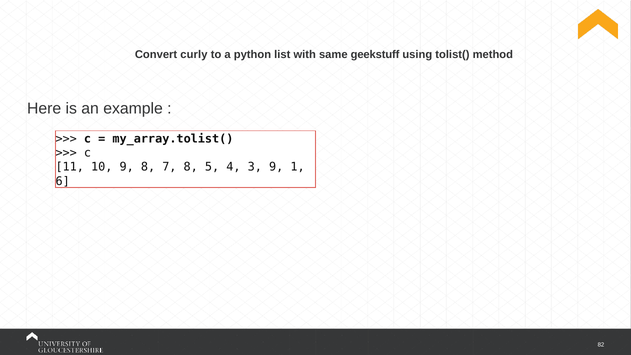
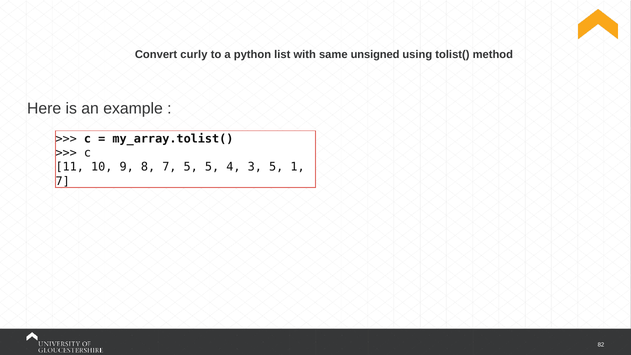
geekstuff: geekstuff -> unsigned
7 8: 8 -> 5
3 9: 9 -> 5
6 at (63, 181): 6 -> 7
